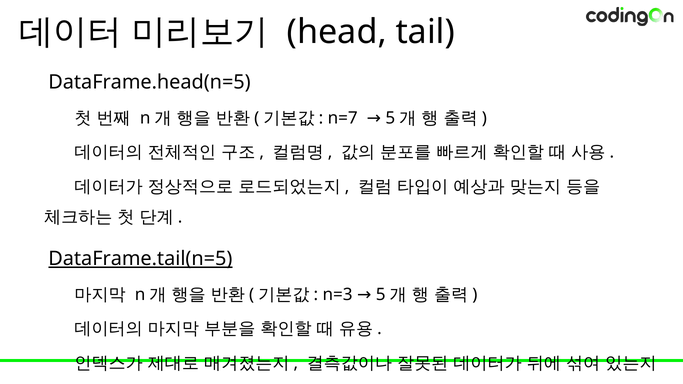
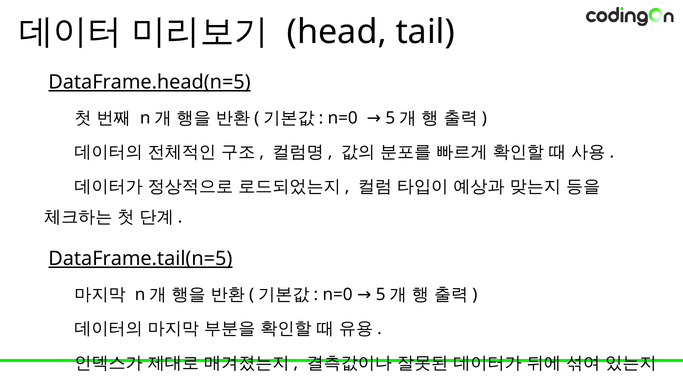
DataFrame.head(n=5 underline: none -> present
n=7 at (343, 118): n=7 -> n=0
n=3 at (338, 295): n=3 -> n=0
